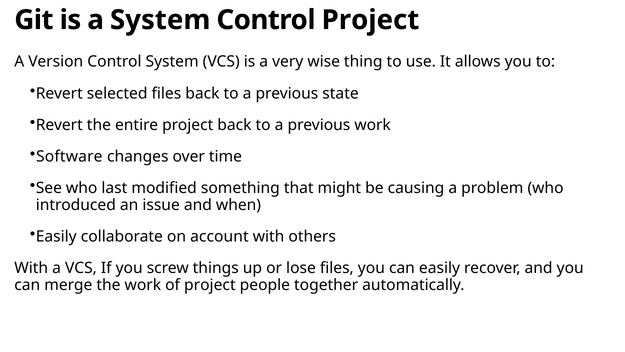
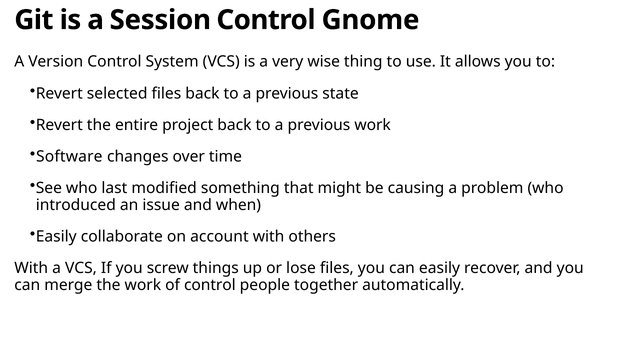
a System: System -> Session
Control Project: Project -> Gnome
of project: project -> control
